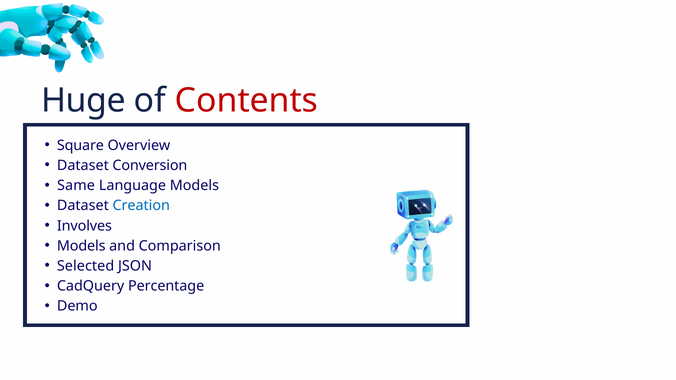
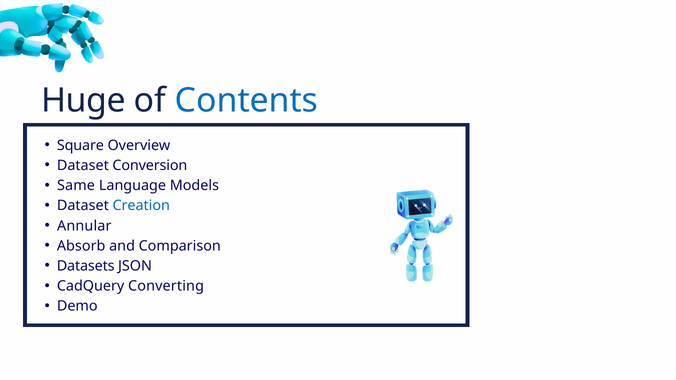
Contents colour: red -> blue
Involves: Involves -> Annular
Models at (81, 246): Models -> Absorb
Selected: Selected -> Datasets
Percentage: Percentage -> Converting
